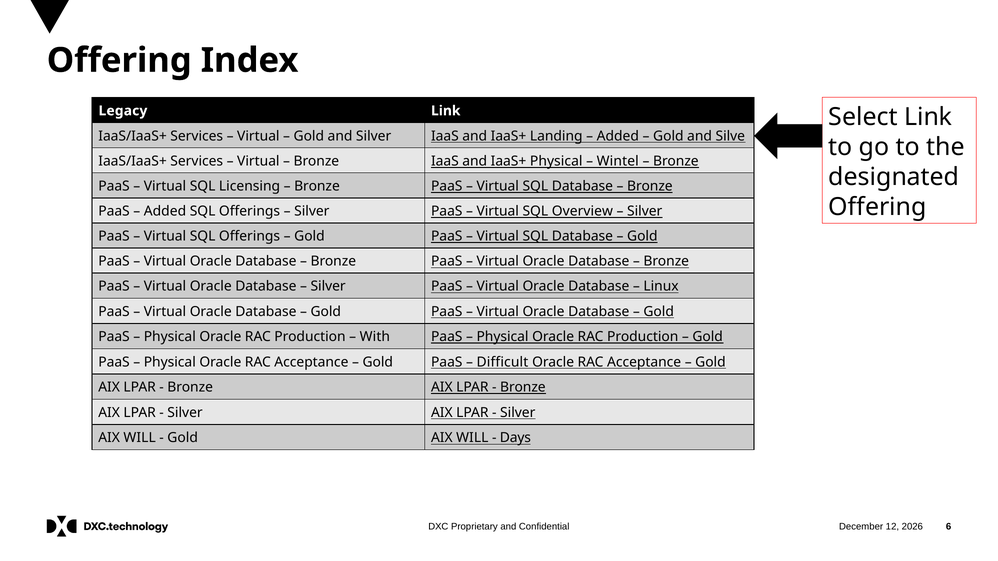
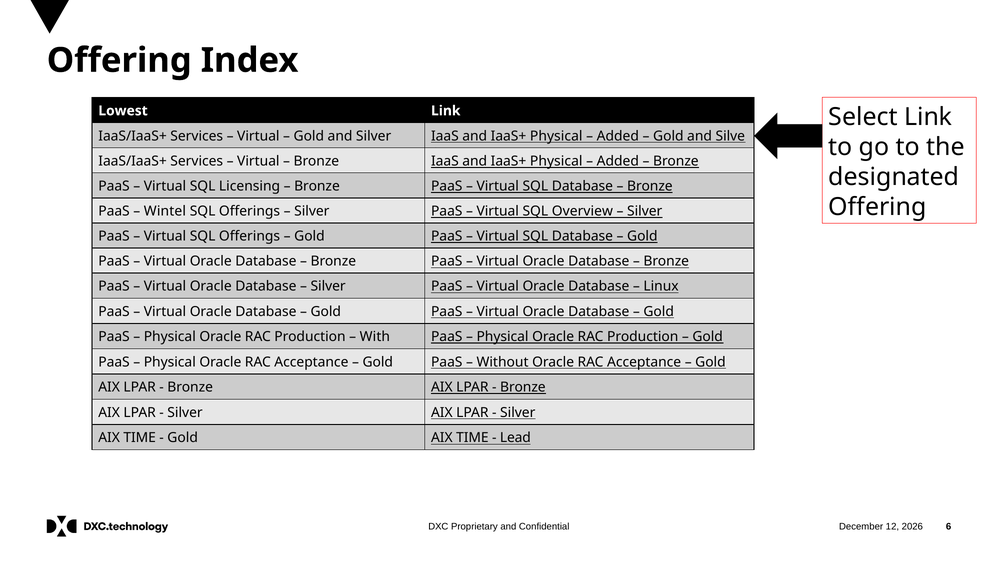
Legacy: Legacy -> Lowest
Landing at (556, 136): Landing -> Physical
Wintel at (618, 161): Wintel -> Added
Added at (165, 211): Added -> Wintel
Difficult: Difficult -> Without
WILL at (140, 438): WILL -> TIME
Gold AIX WILL: WILL -> TIME
Days: Days -> Lead
